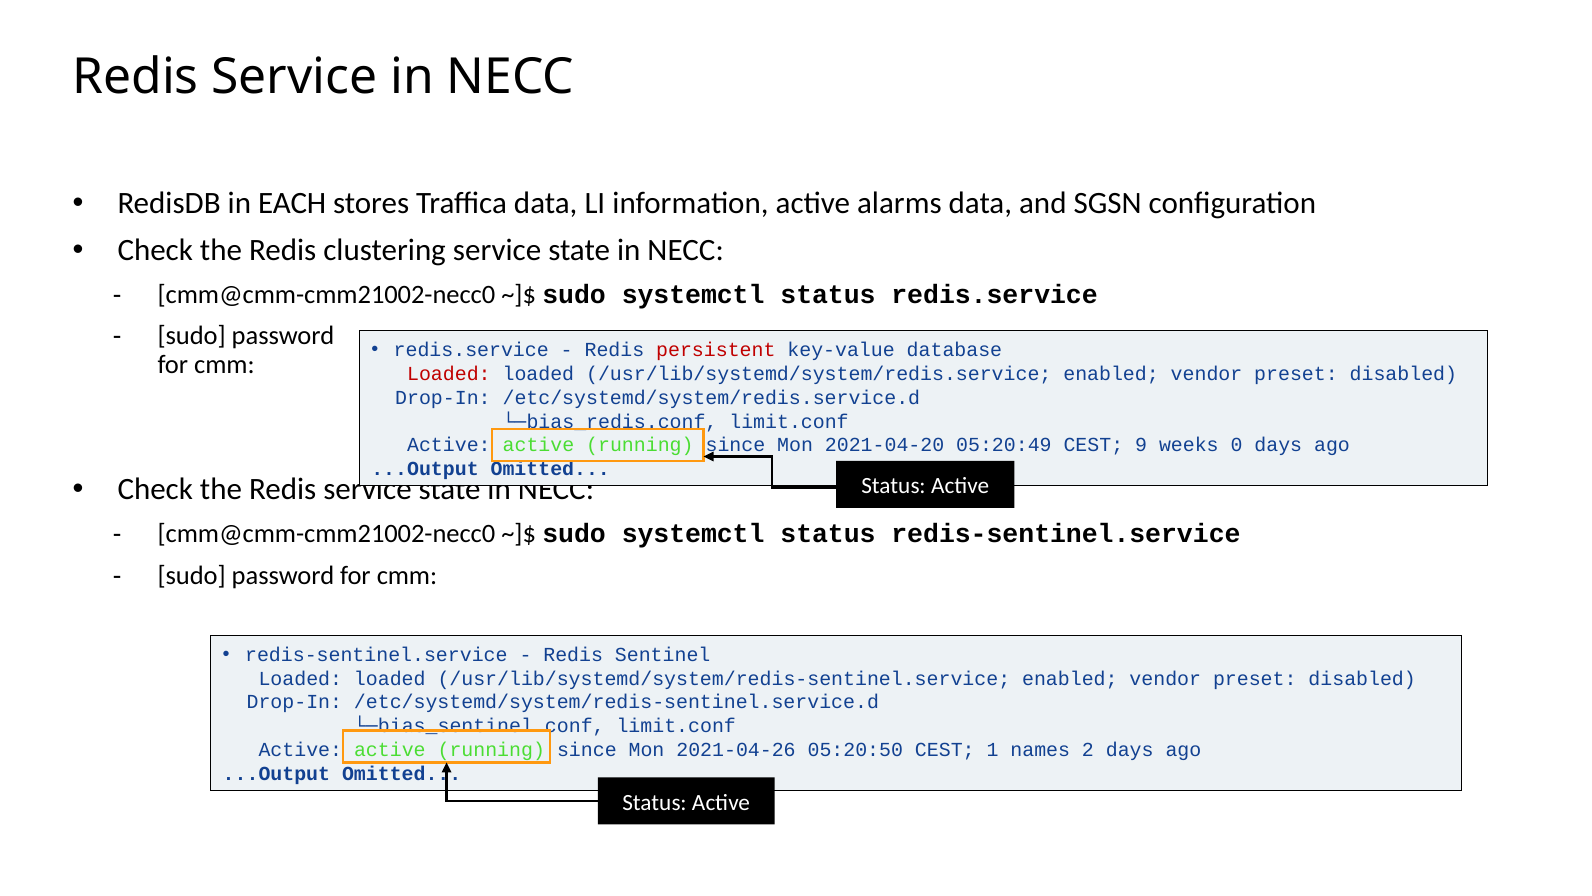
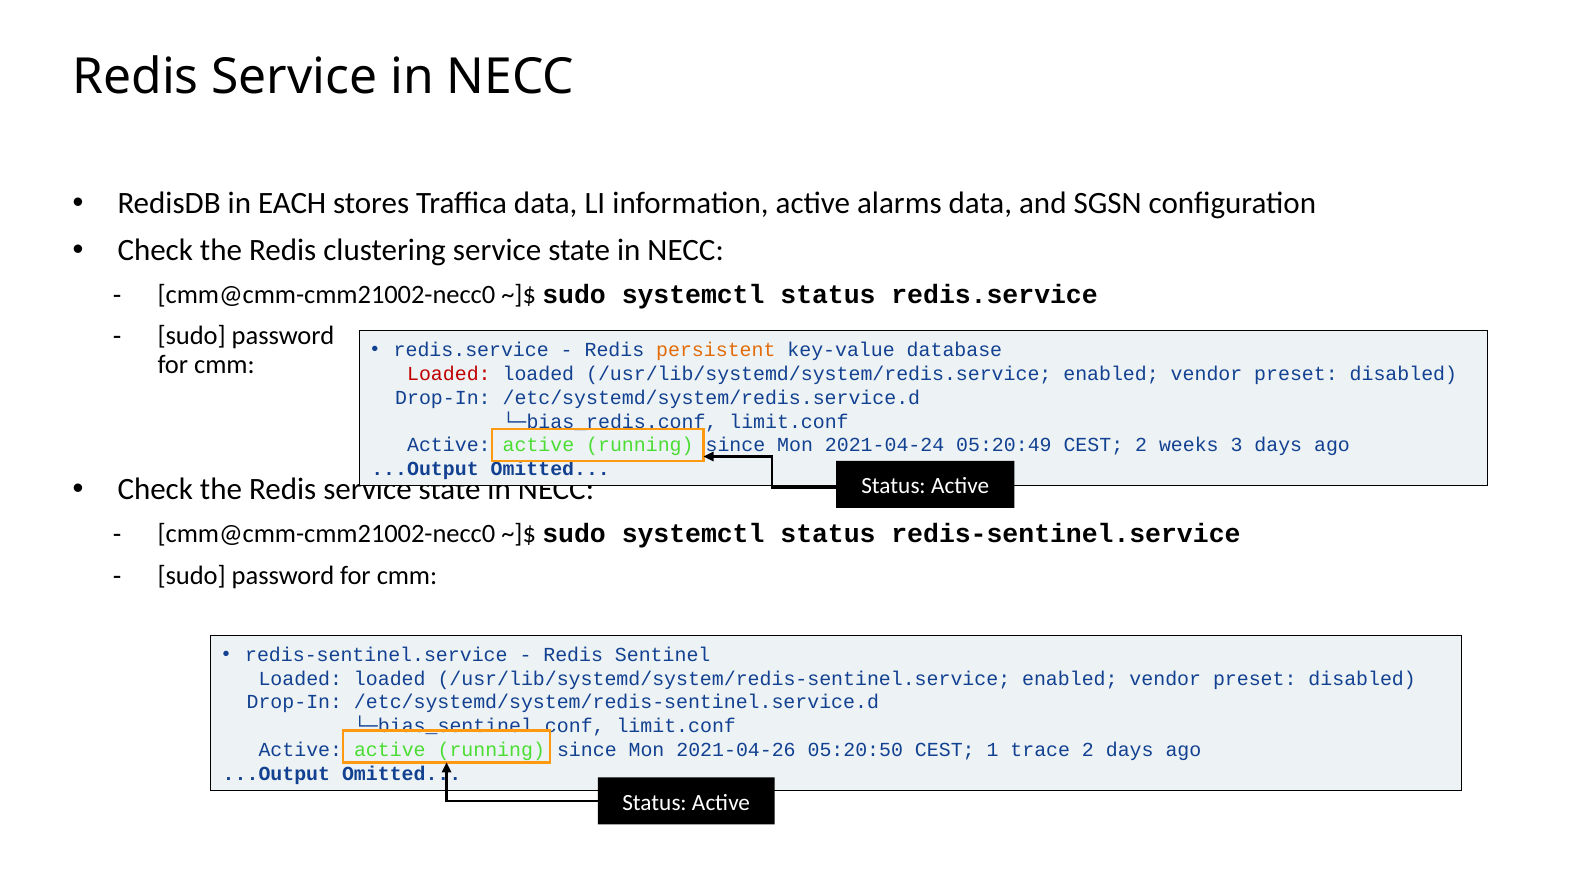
persistent colour: red -> orange
2021-04-20: 2021-04-20 -> 2021-04-24
CEST 9: 9 -> 2
0: 0 -> 3
names: names -> trace
